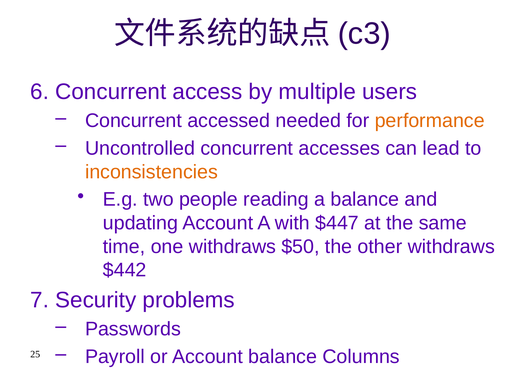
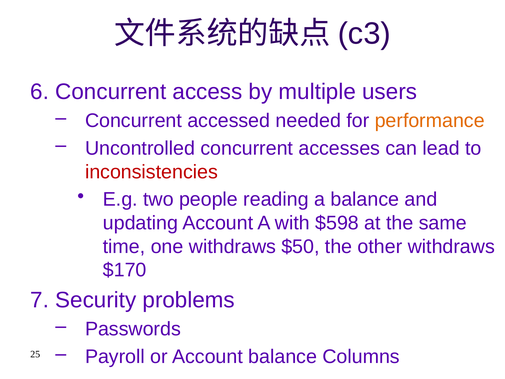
inconsistencies colour: orange -> red
$447: $447 -> $598
$442: $442 -> $170
